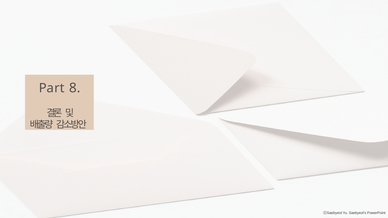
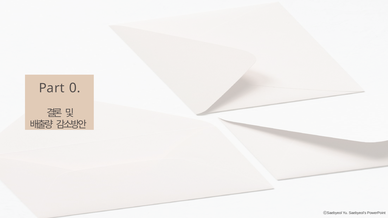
8: 8 -> 0
